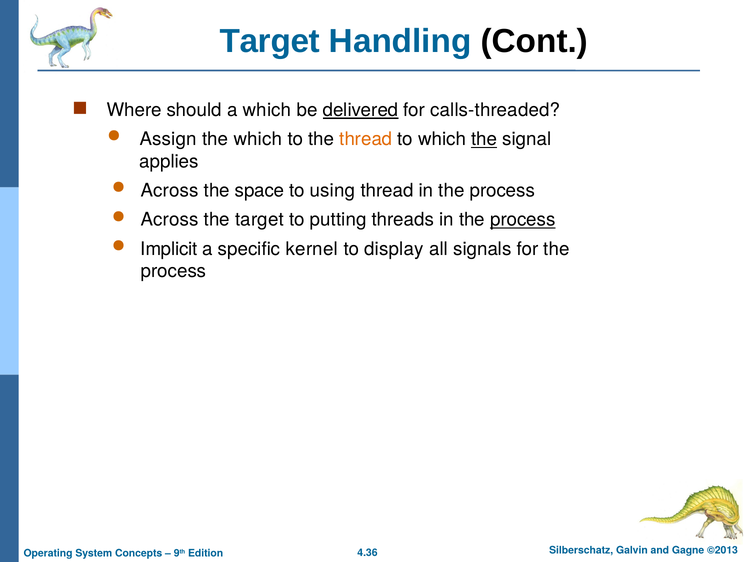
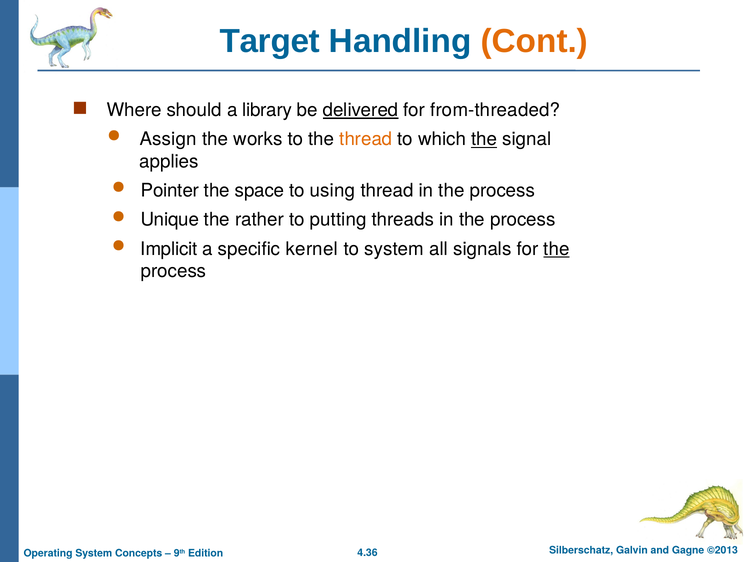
Cont colour: black -> orange
a which: which -> library
calls-threaded: calls-threaded -> from-threaded
the which: which -> works
Across at (170, 191): Across -> Pointer
Across at (170, 220): Across -> Unique
the target: target -> rather
process at (523, 220) underline: present -> none
to display: display -> system
the at (556, 249) underline: none -> present
